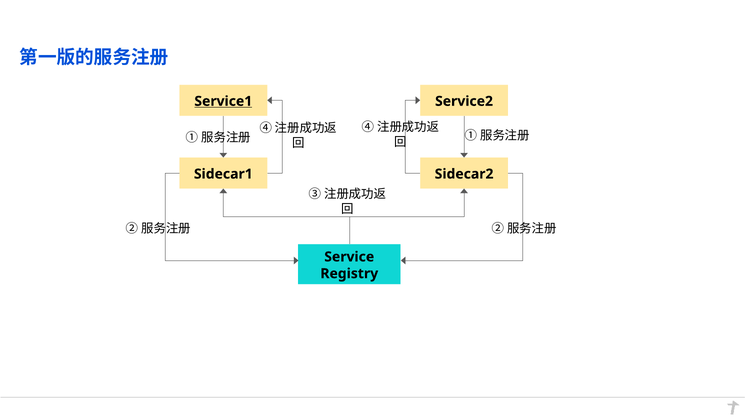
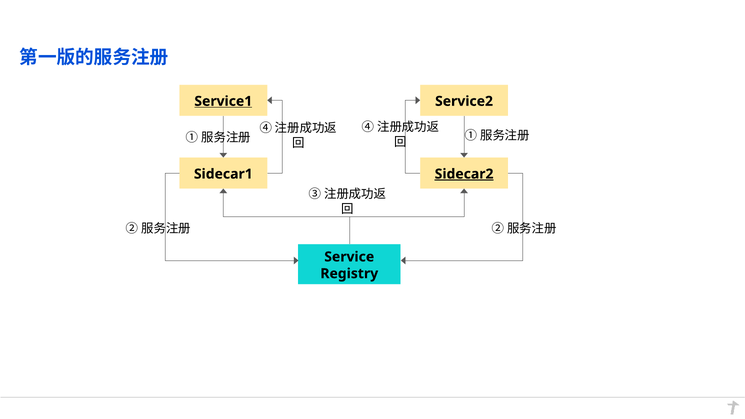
Sidecar2 underline: none -> present
